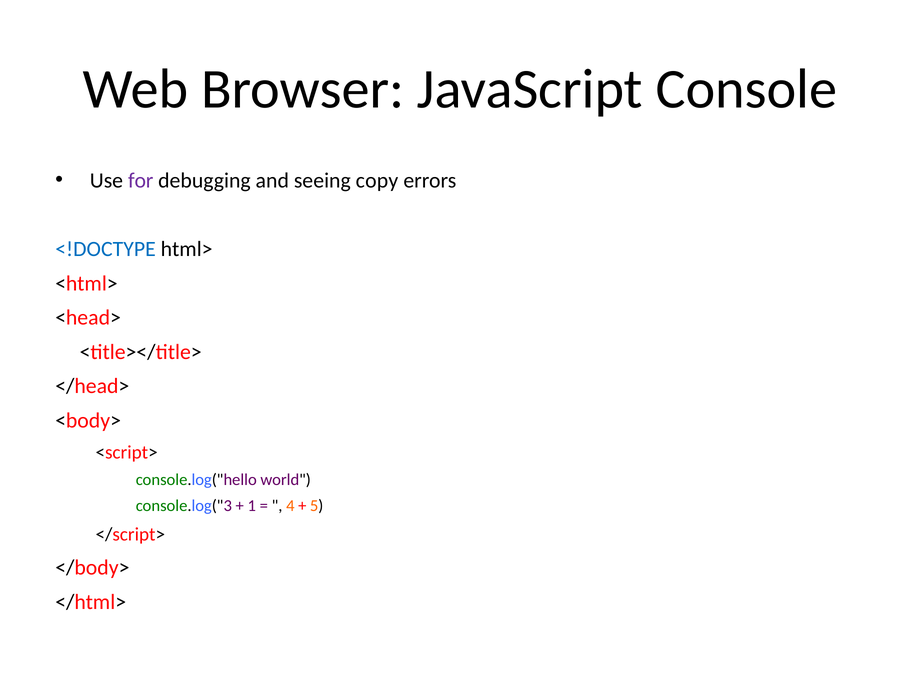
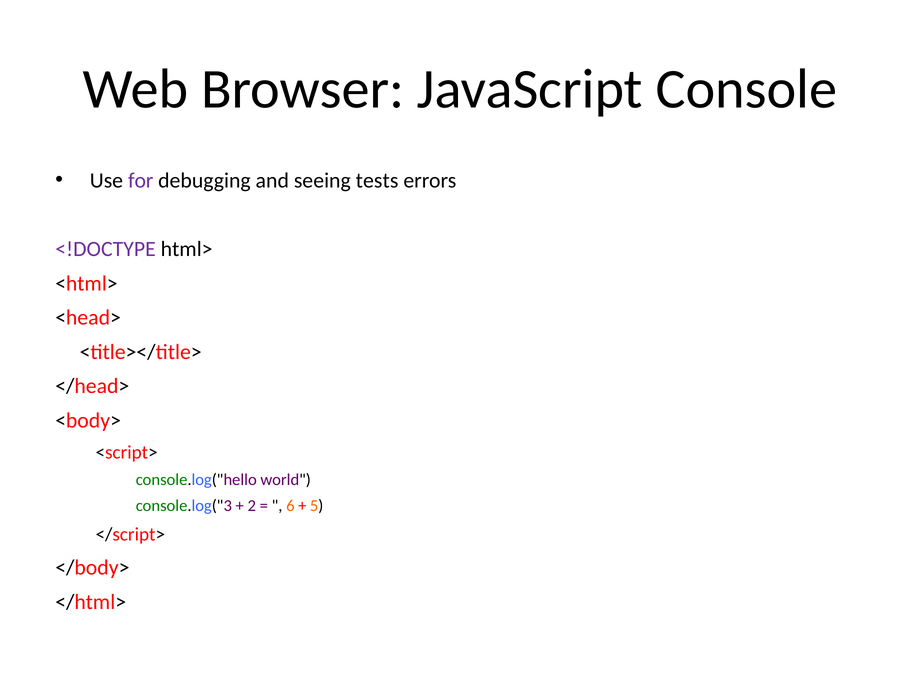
copy: copy -> tests
<!DOCTYPE colour: blue -> purple
1: 1 -> 2
4: 4 -> 6
